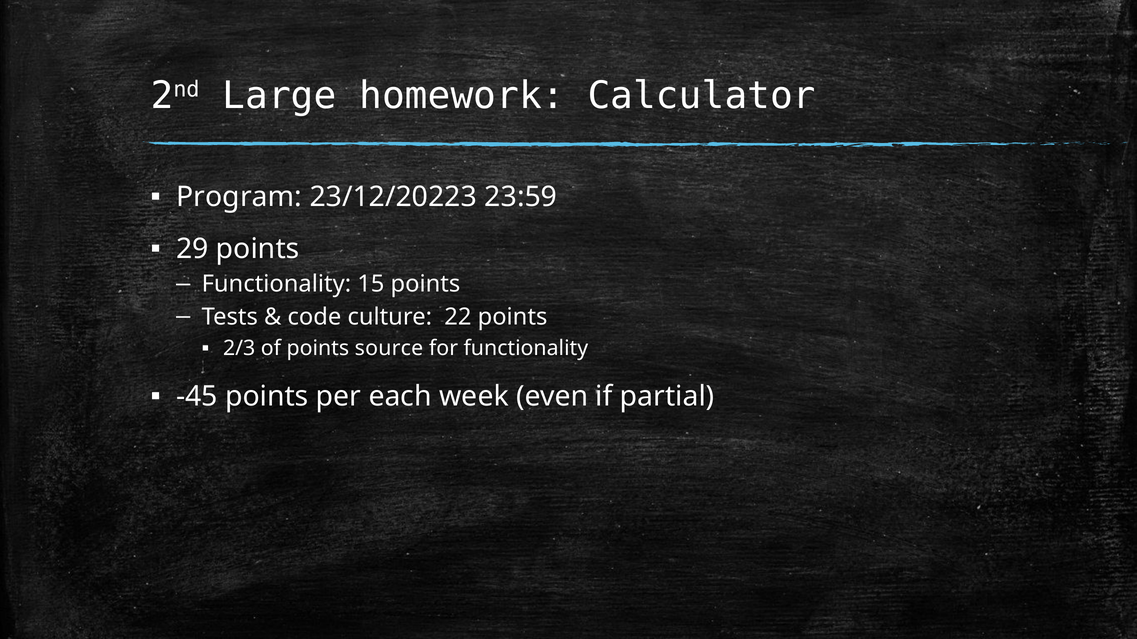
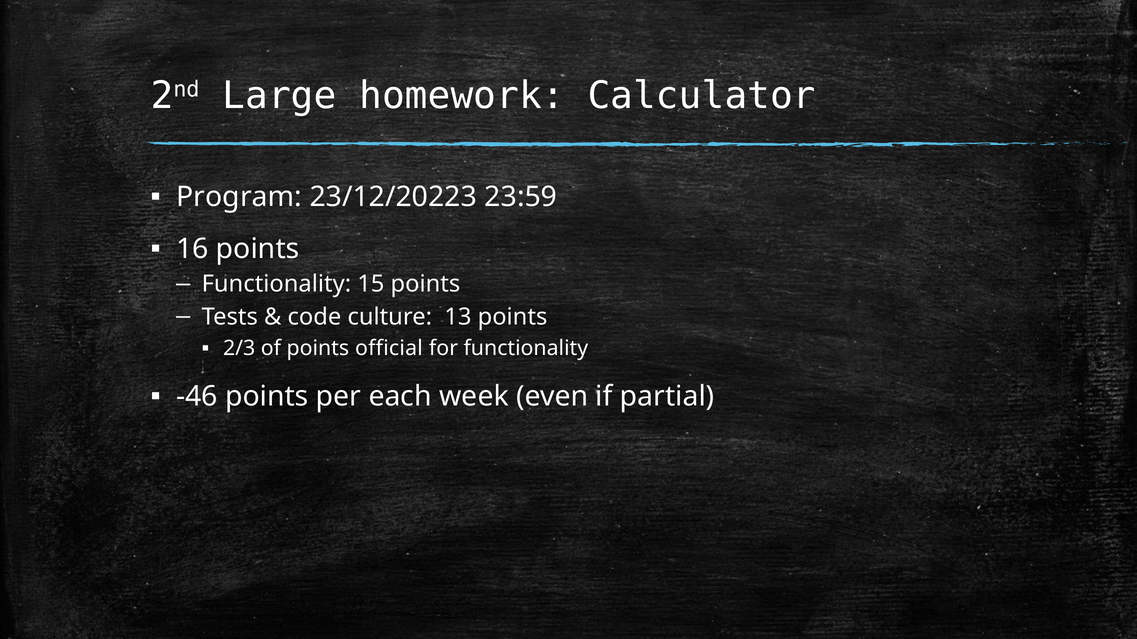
29: 29 -> 16
22: 22 -> 13
source: source -> official
-45: -45 -> -46
